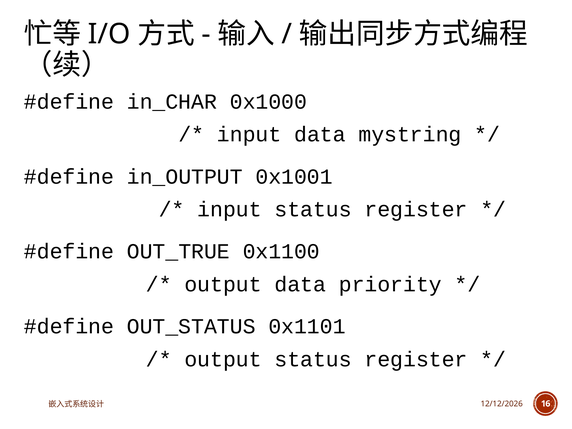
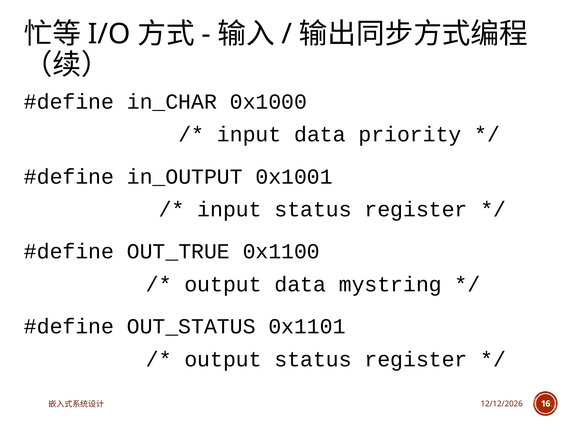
mystring: mystring -> priority
priority: priority -> mystring
